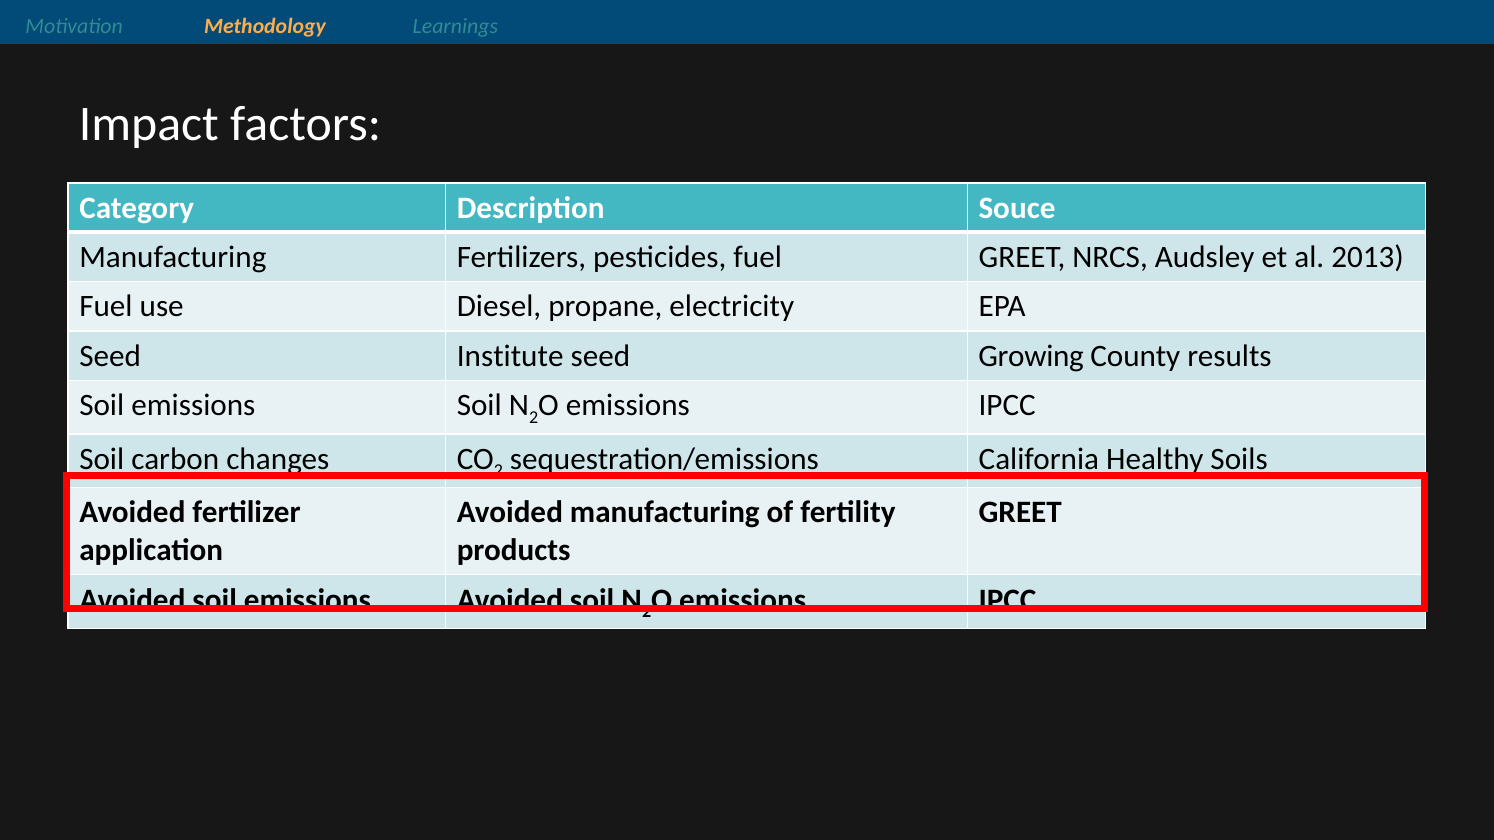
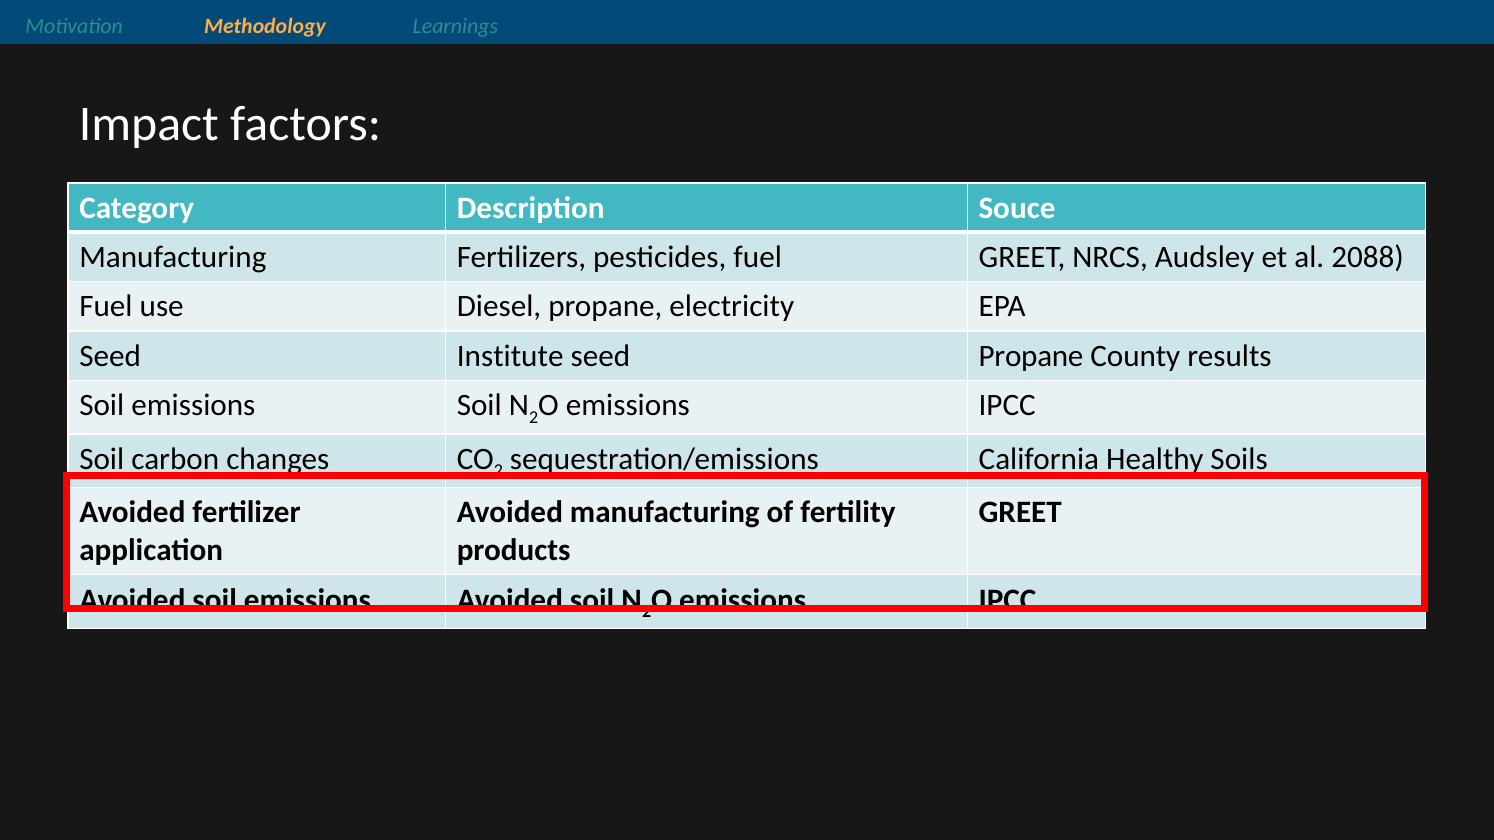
2013: 2013 -> 2088
seed Growing: Growing -> Propane
